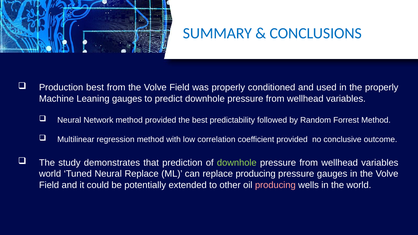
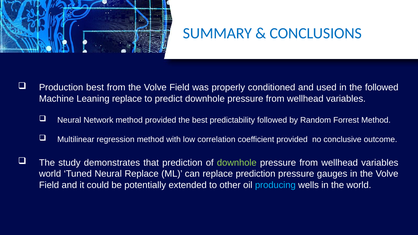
the properly: properly -> followed
Leaning gauges: gauges -> replace
replace producing: producing -> prediction
producing at (275, 185) colour: pink -> light blue
